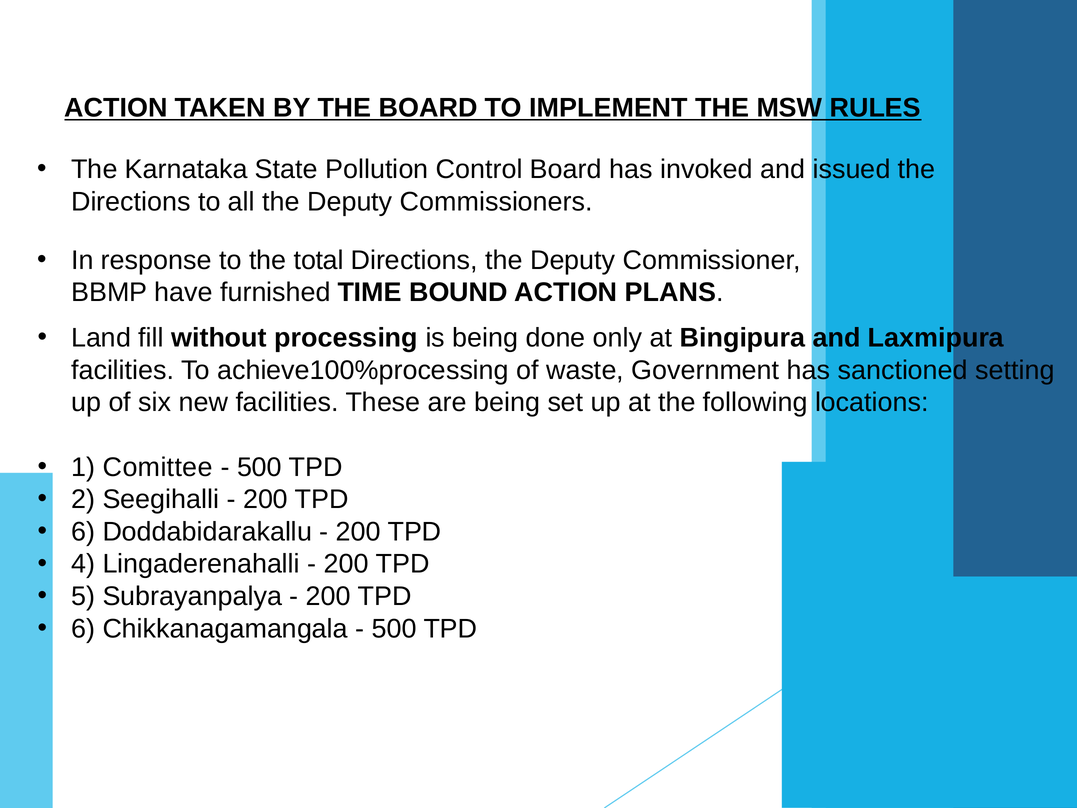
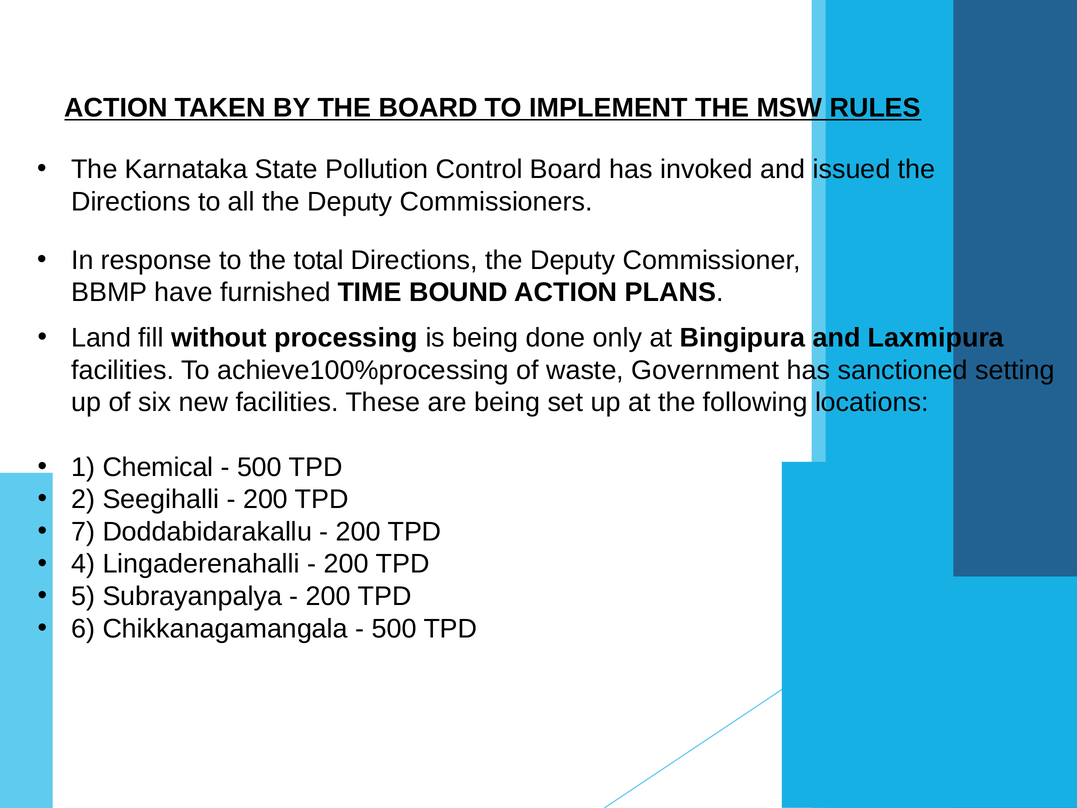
Comittee: Comittee -> Chemical
6 at (83, 532): 6 -> 7
